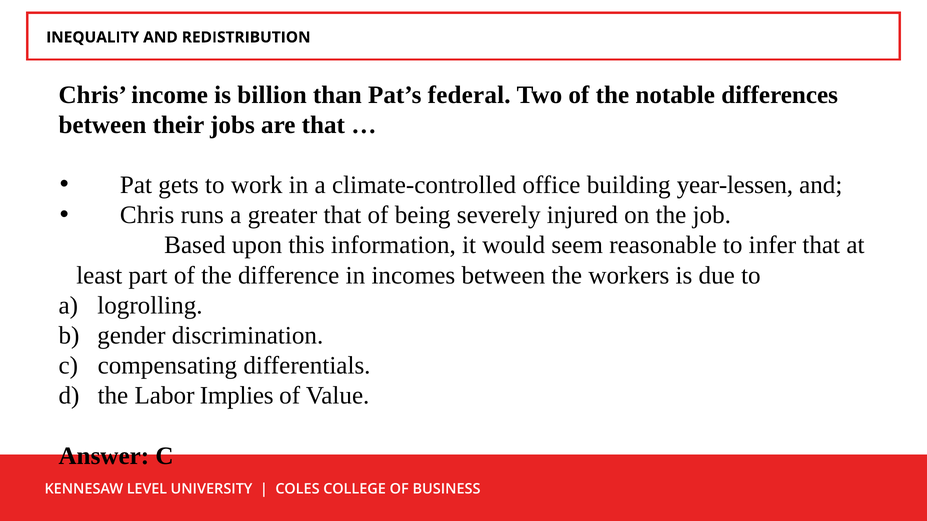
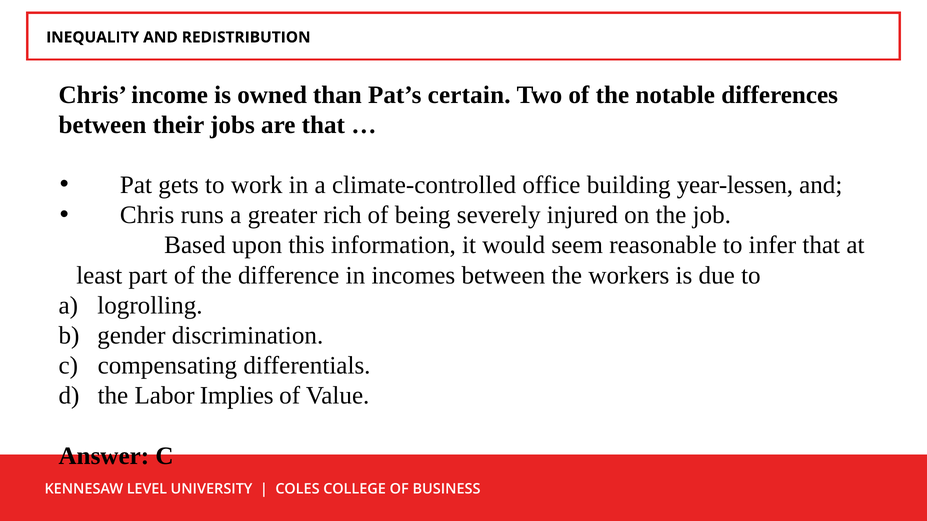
billion: billion -> owned
federal: federal -> certain
greater that: that -> rich
